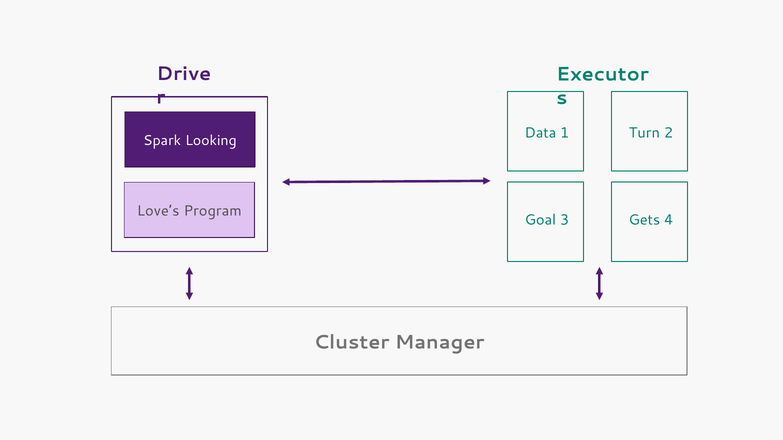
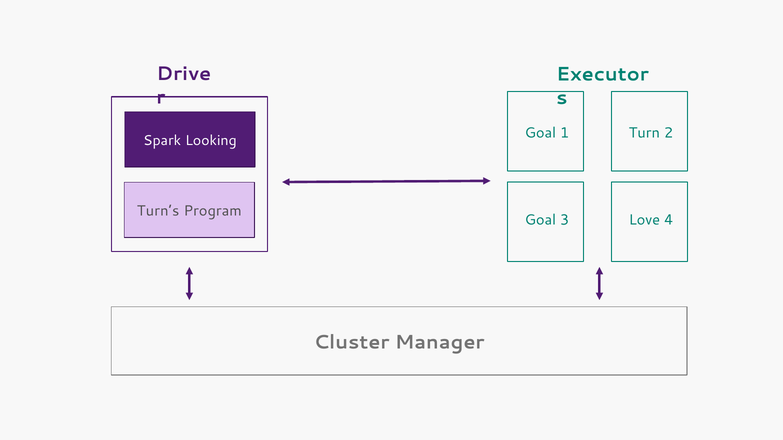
Data at (540, 133): Data -> Goal
Love’s: Love’s -> Turn’s
Gets: Gets -> Love
